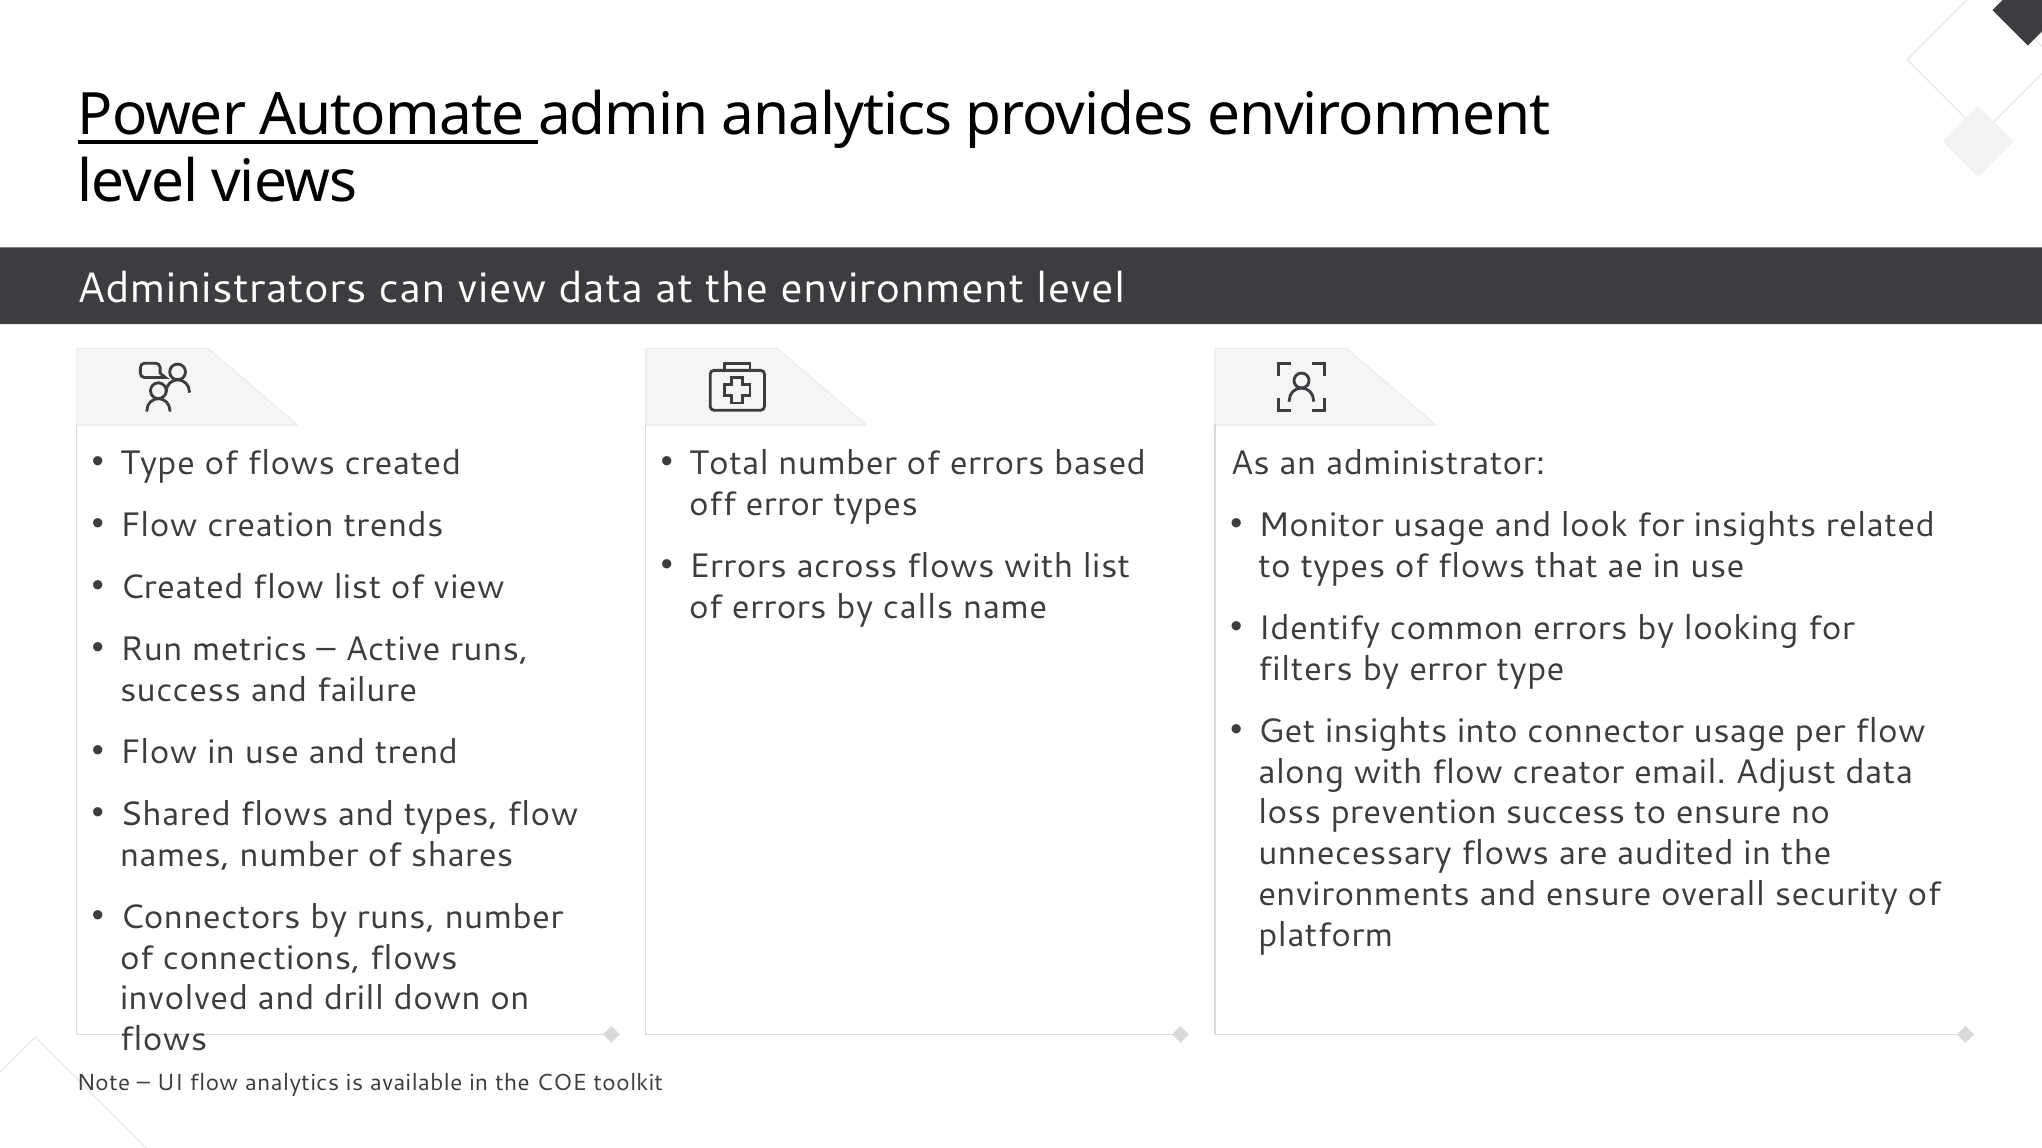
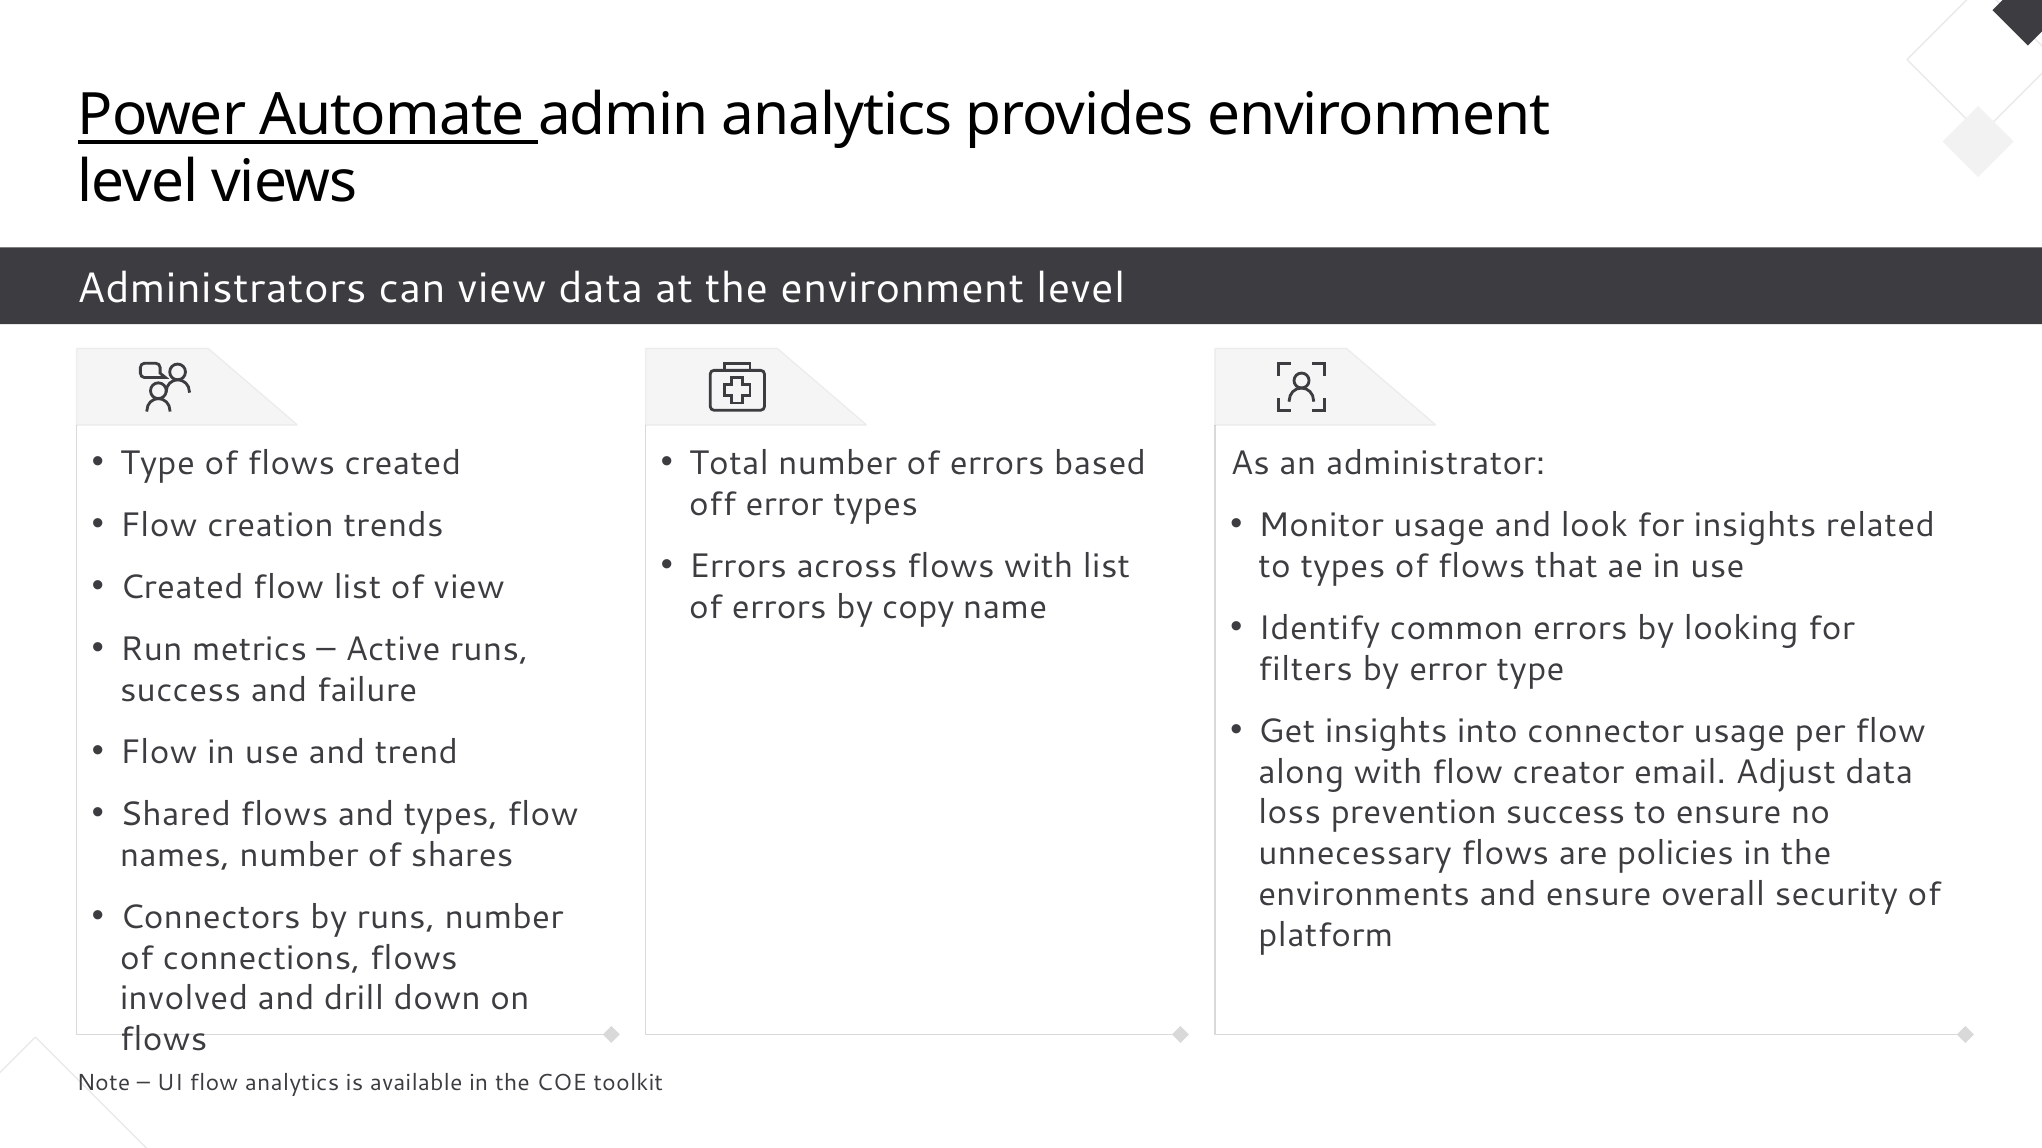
calls: calls -> copy
audited: audited -> policies
